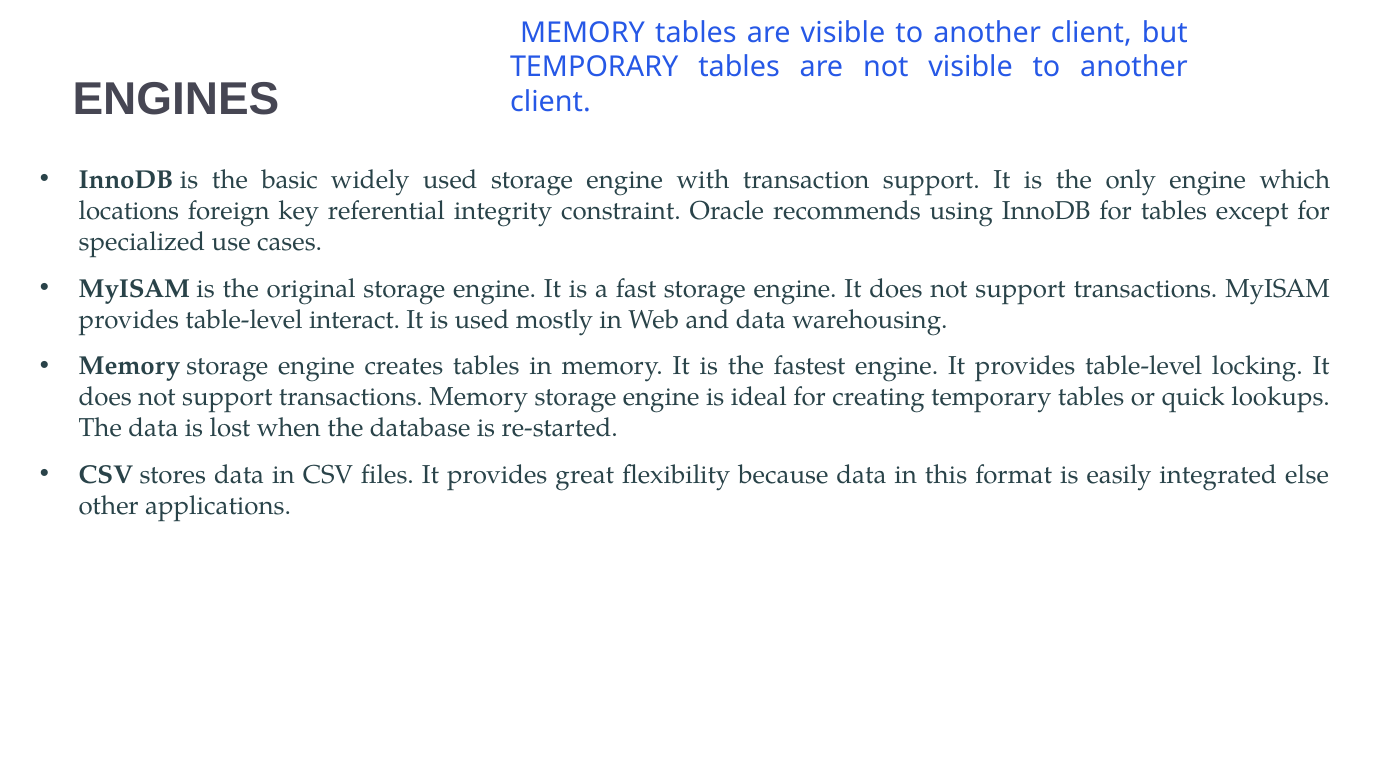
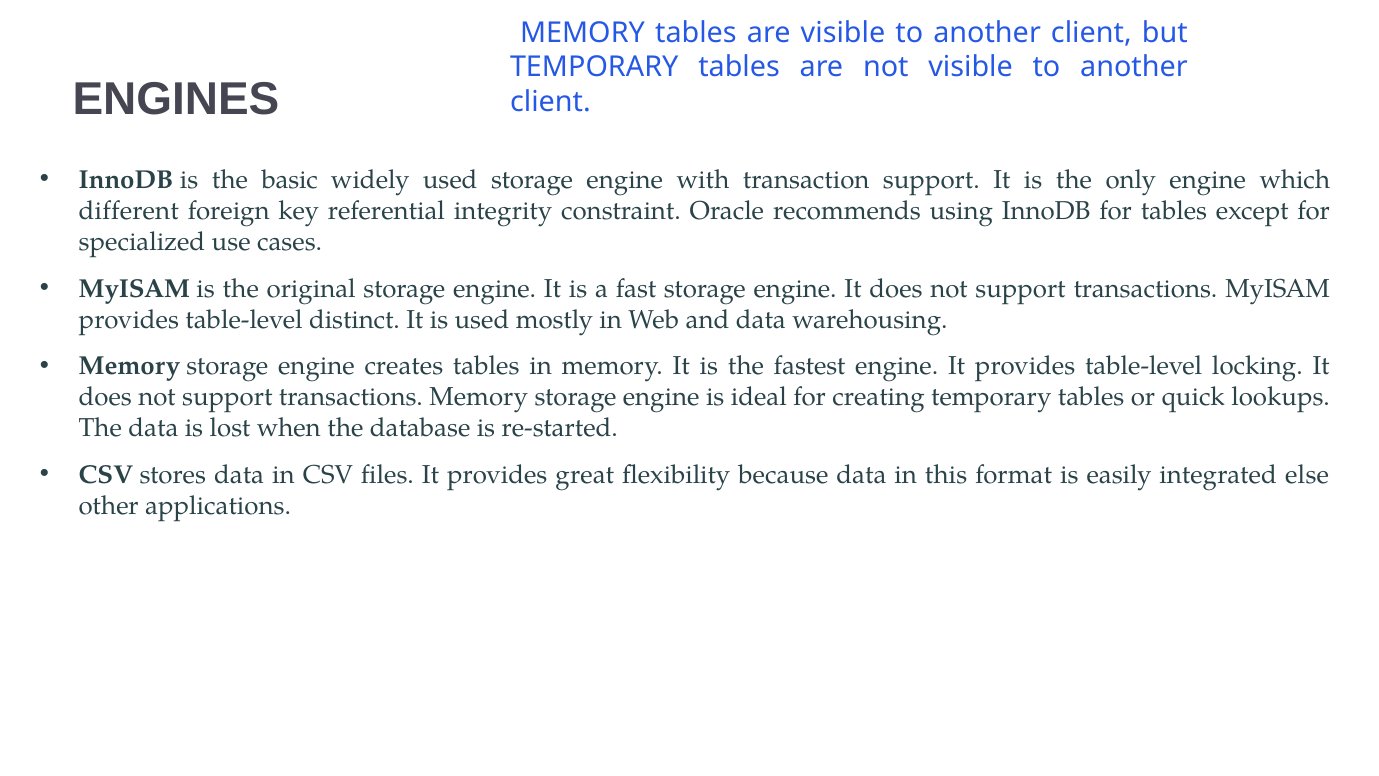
locations: locations -> different
interact: interact -> distinct
